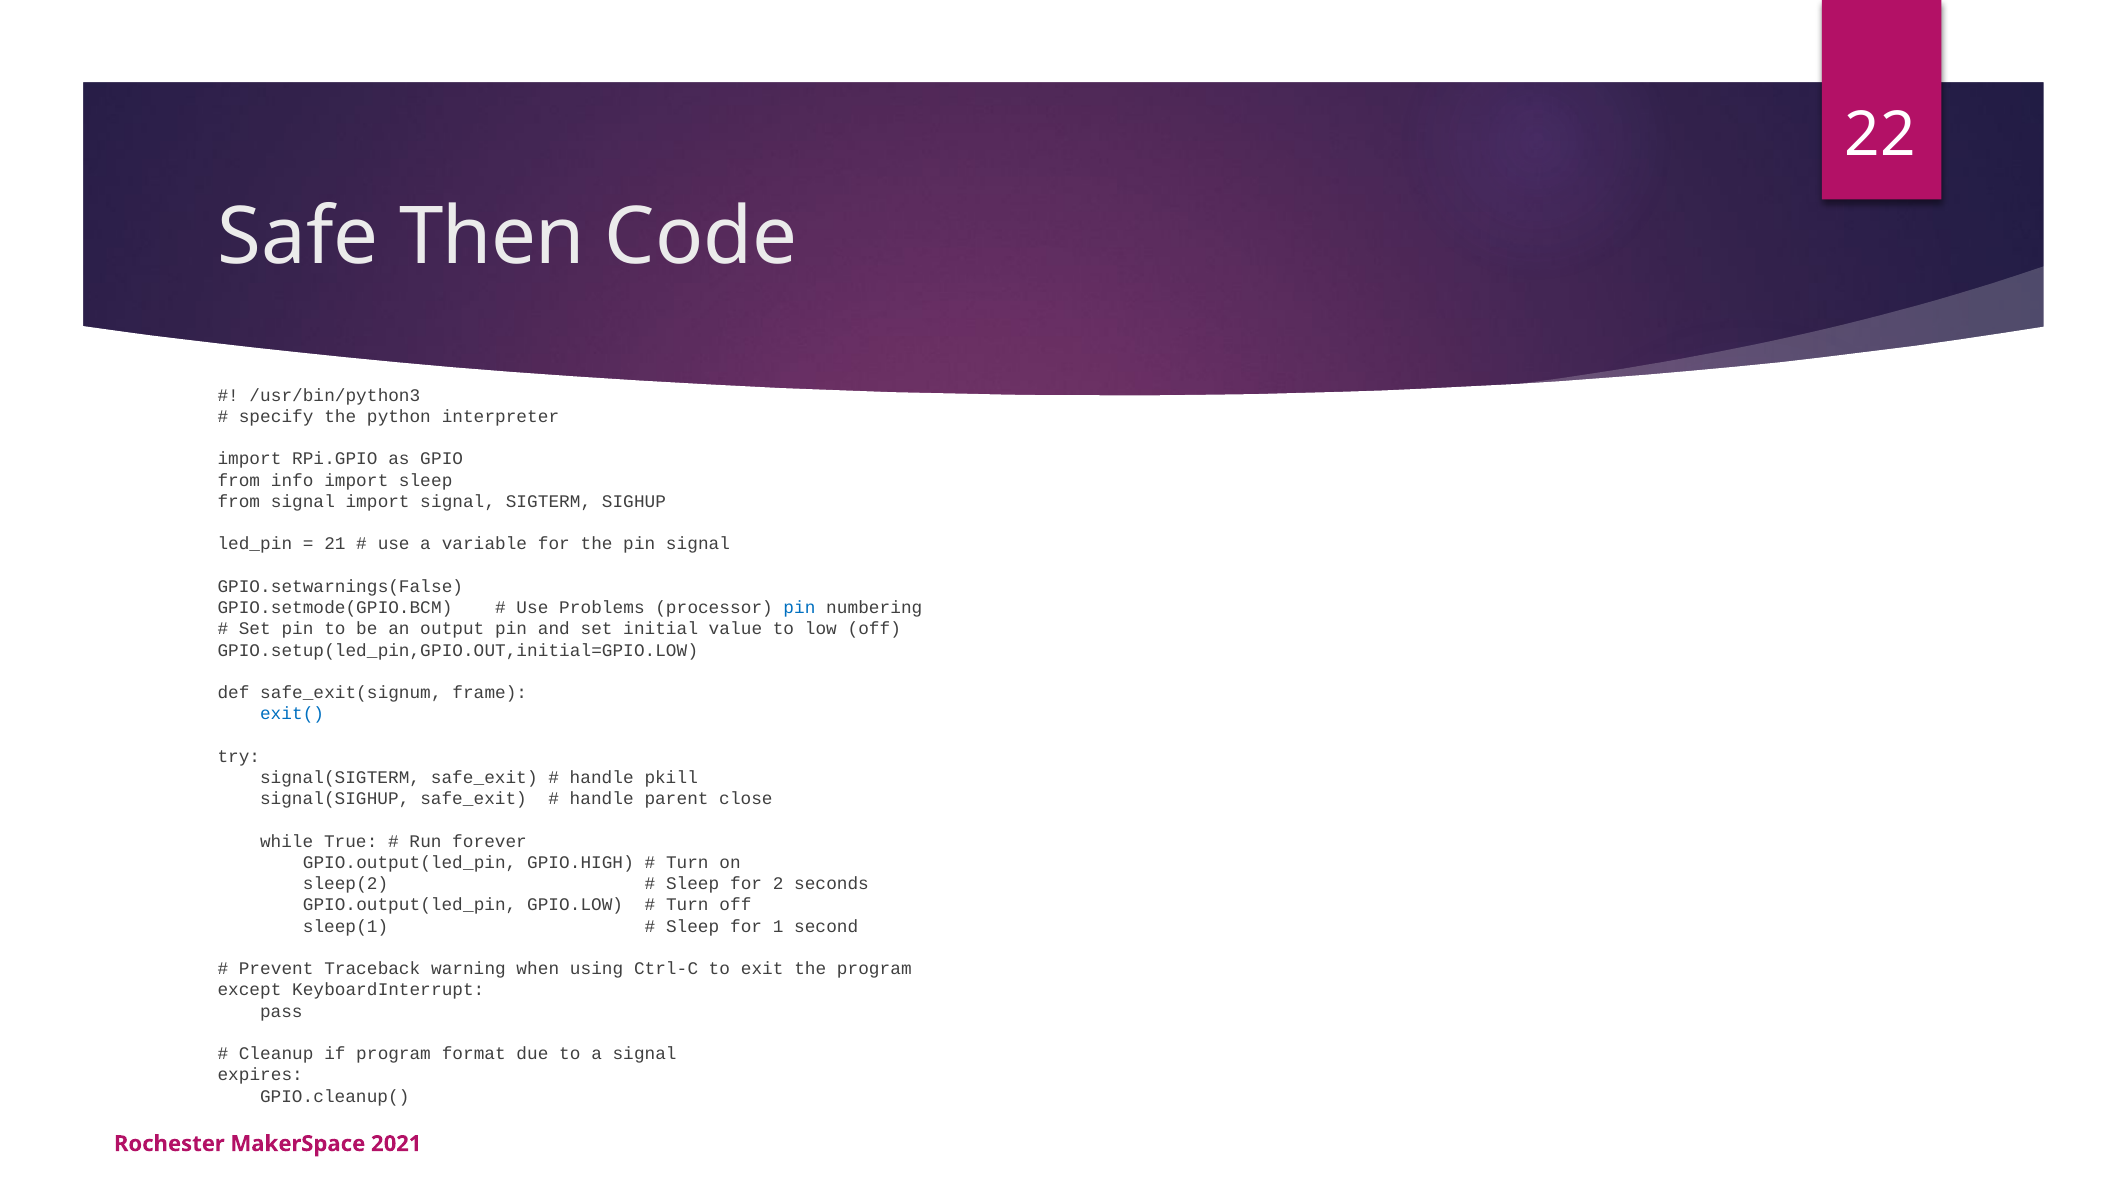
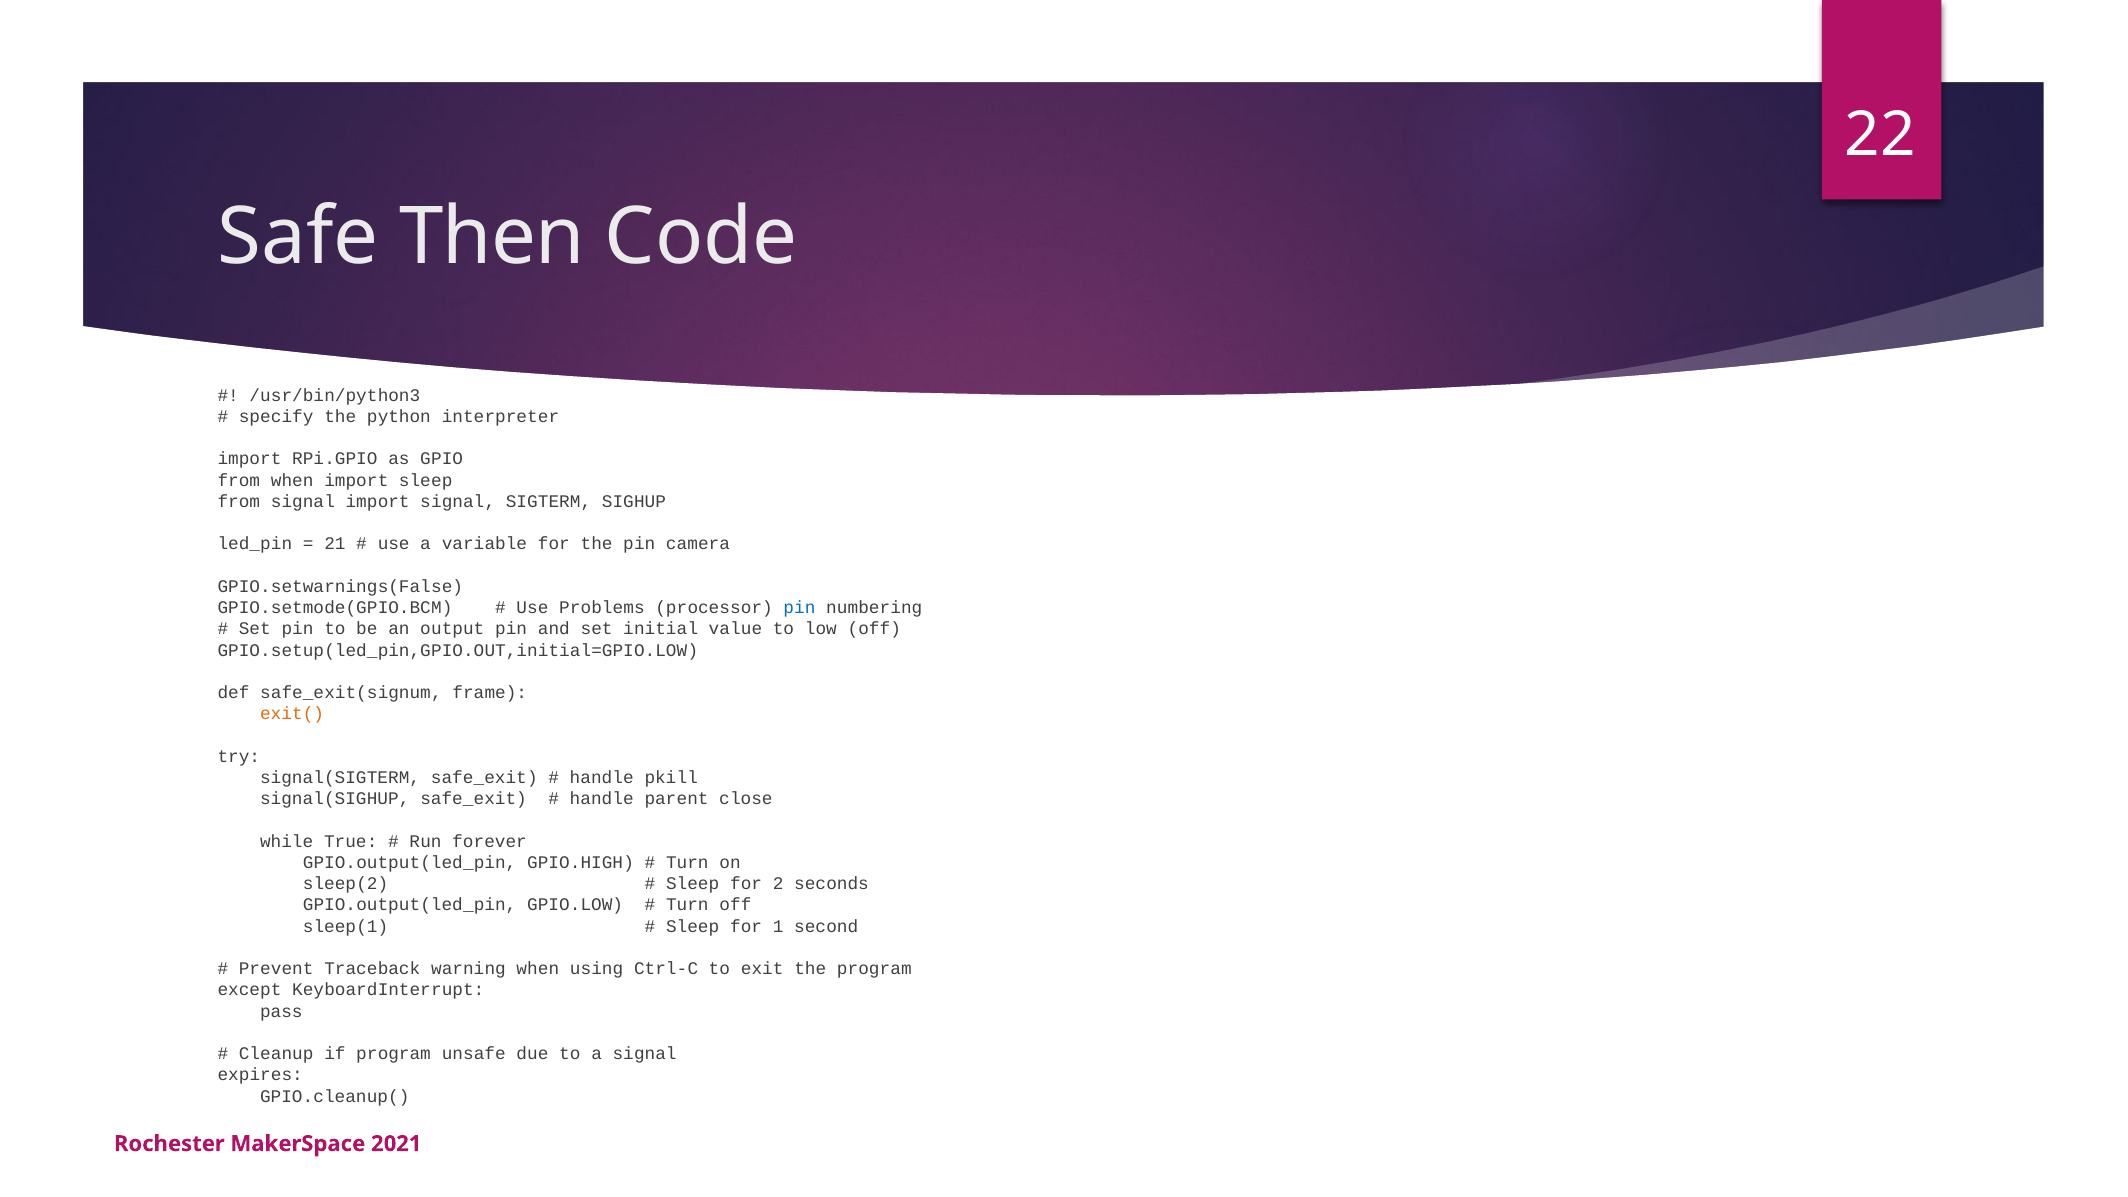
from info: info -> when
pin signal: signal -> camera
exit( colour: blue -> orange
format: format -> unsafe
